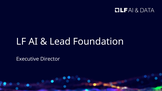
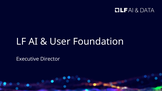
Lead: Lead -> User
